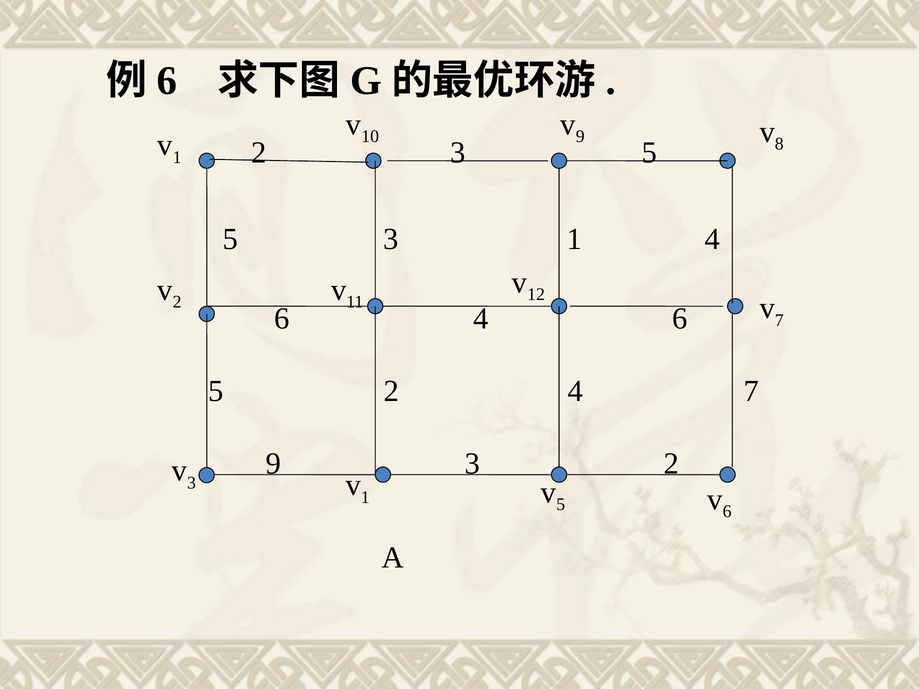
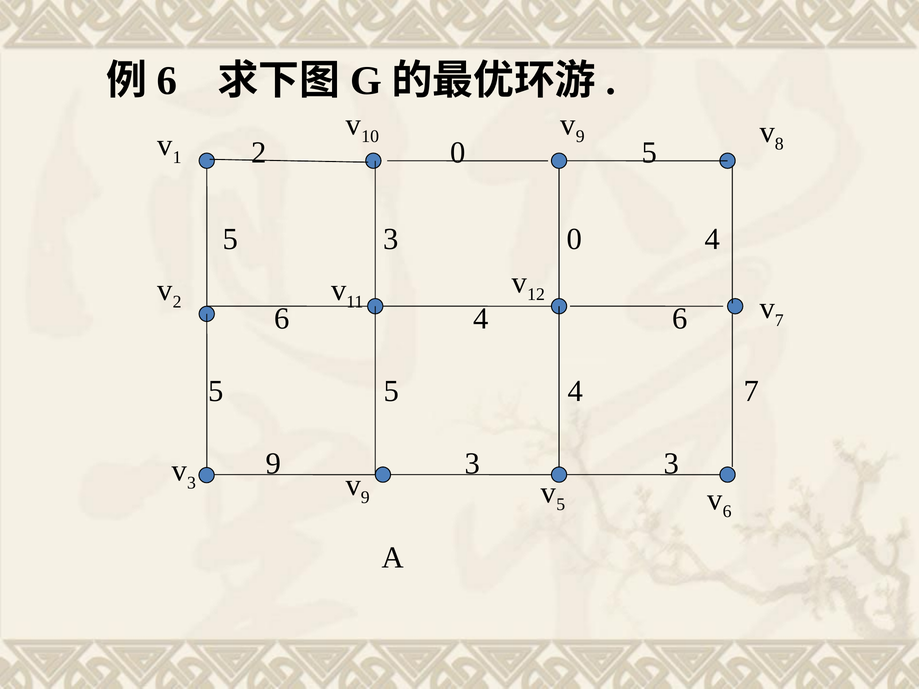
2 3: 3 -> 0
3 1: 1 -> 0
2 at (392, 391): 2 -> 5
3 2: 2 -> 3
1 at (365, 497): 1 -> 9
